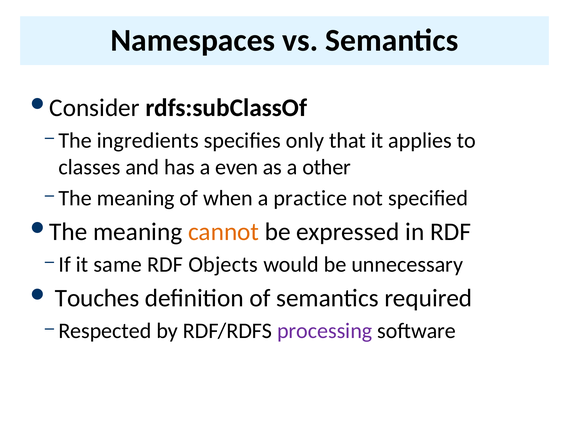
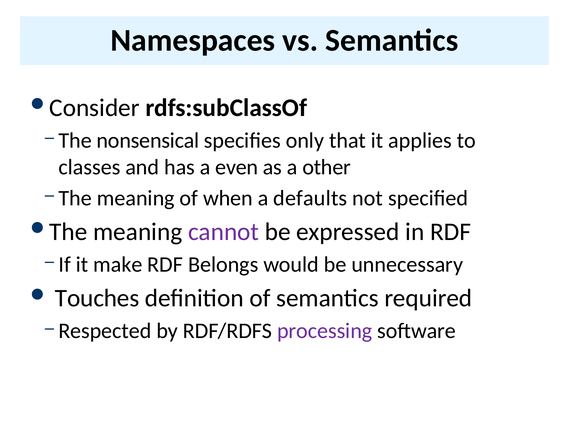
ingredients: ingredients -> nonsensical
practice: practice -> defaults
cannot colour: orange -> purple
same: same -> make
Objects: Objects -> Belongs
